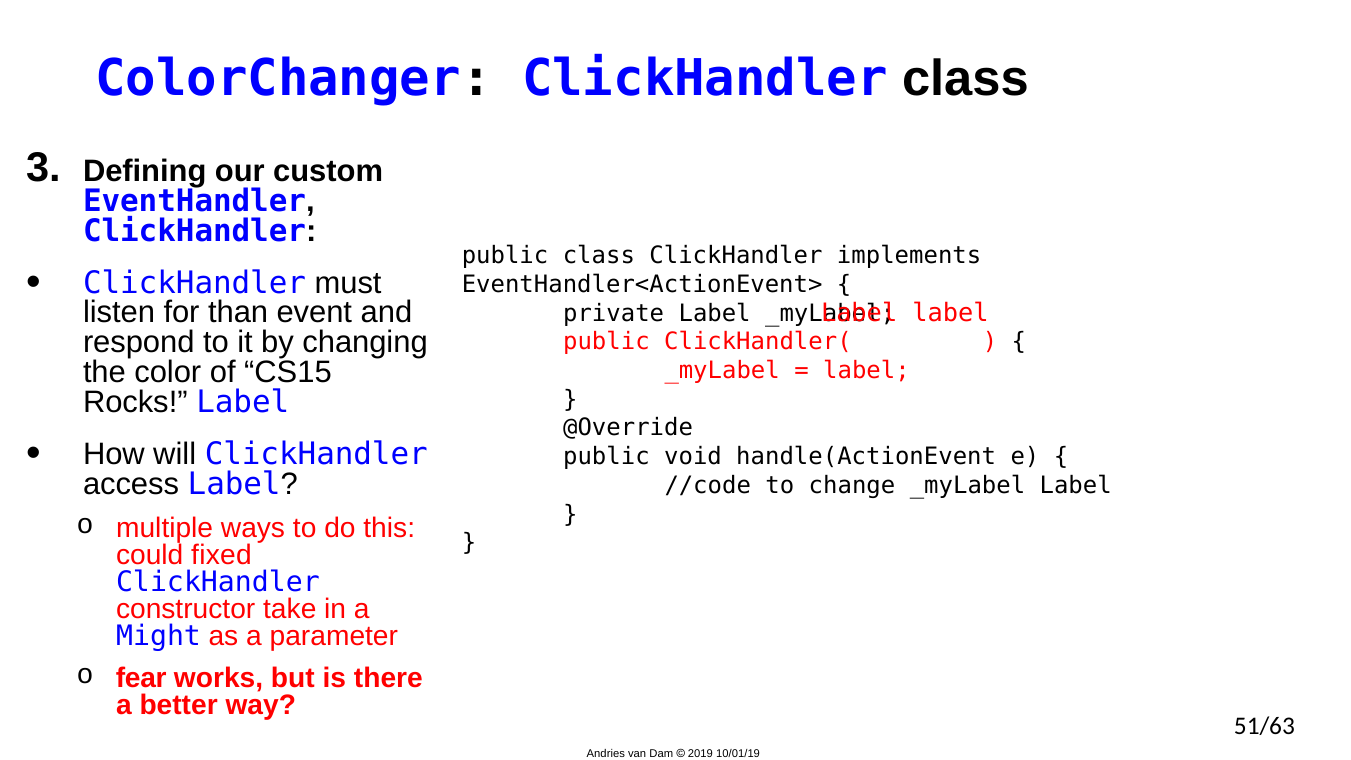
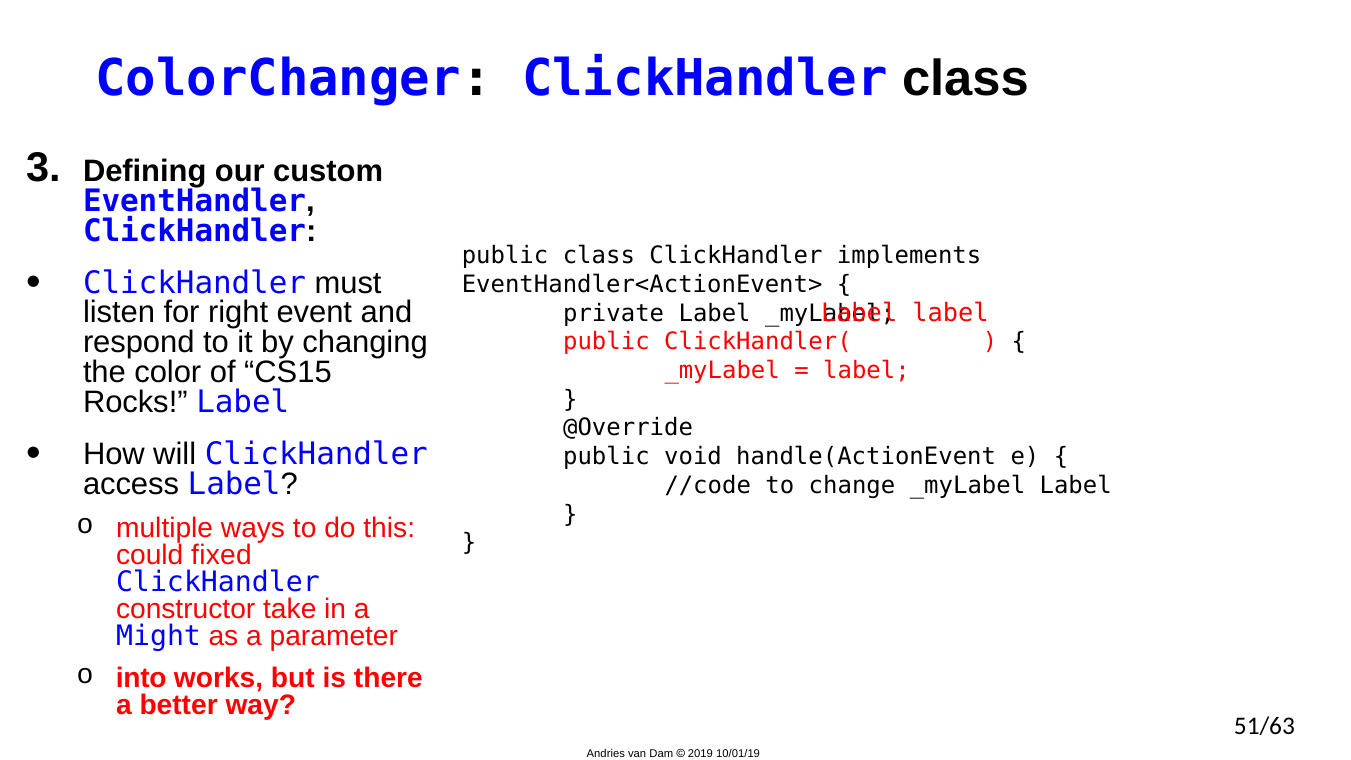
than: than -> right
fear: fear -> into
